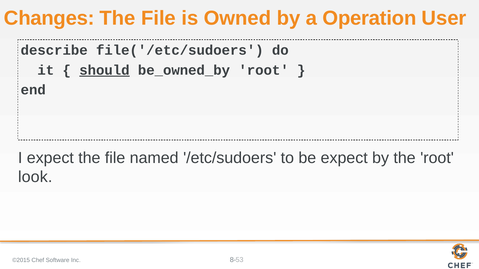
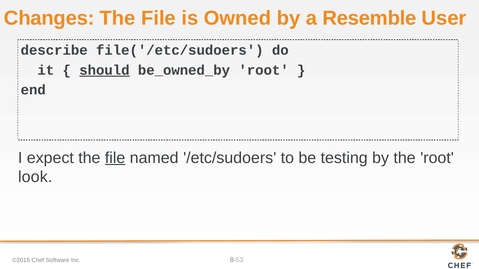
Operation: Operation -> Resemble
file at (115, 158) underline: none -> present
be expect: expect -> testing
